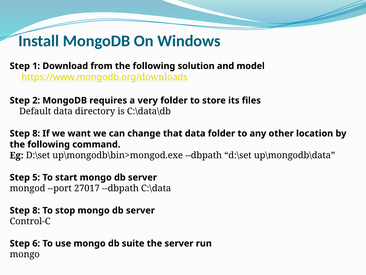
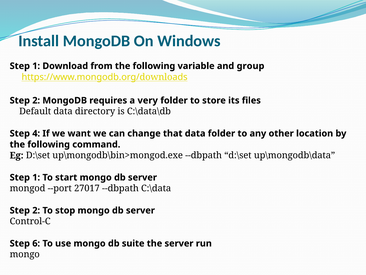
solution: solution -> variable
model: model -> group
8 at (36, 133): 8 -> 4
5 at (36, 177): 5 -> 1
8 at (36, 210): 8 -> 2
